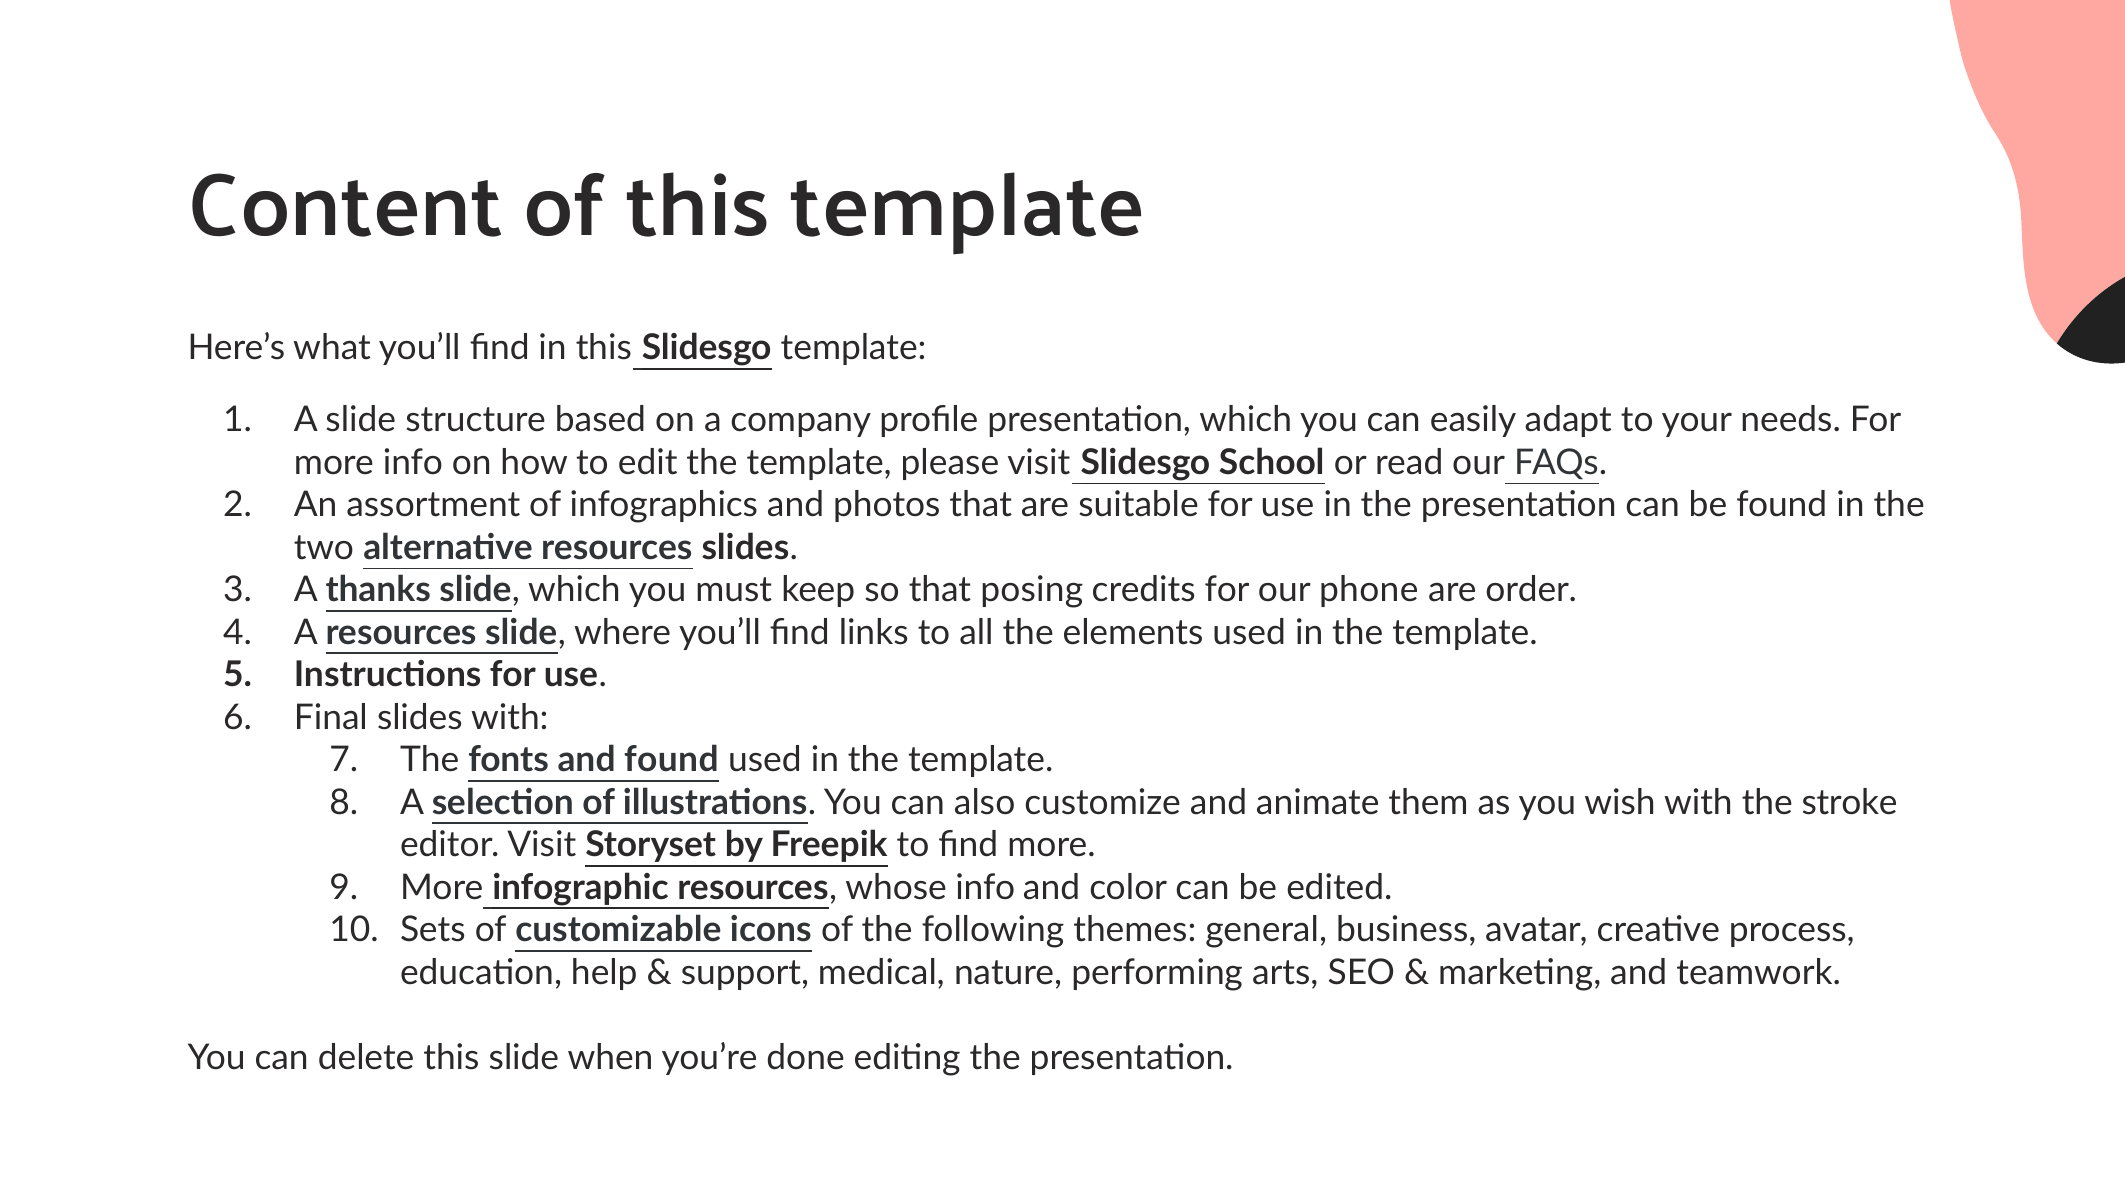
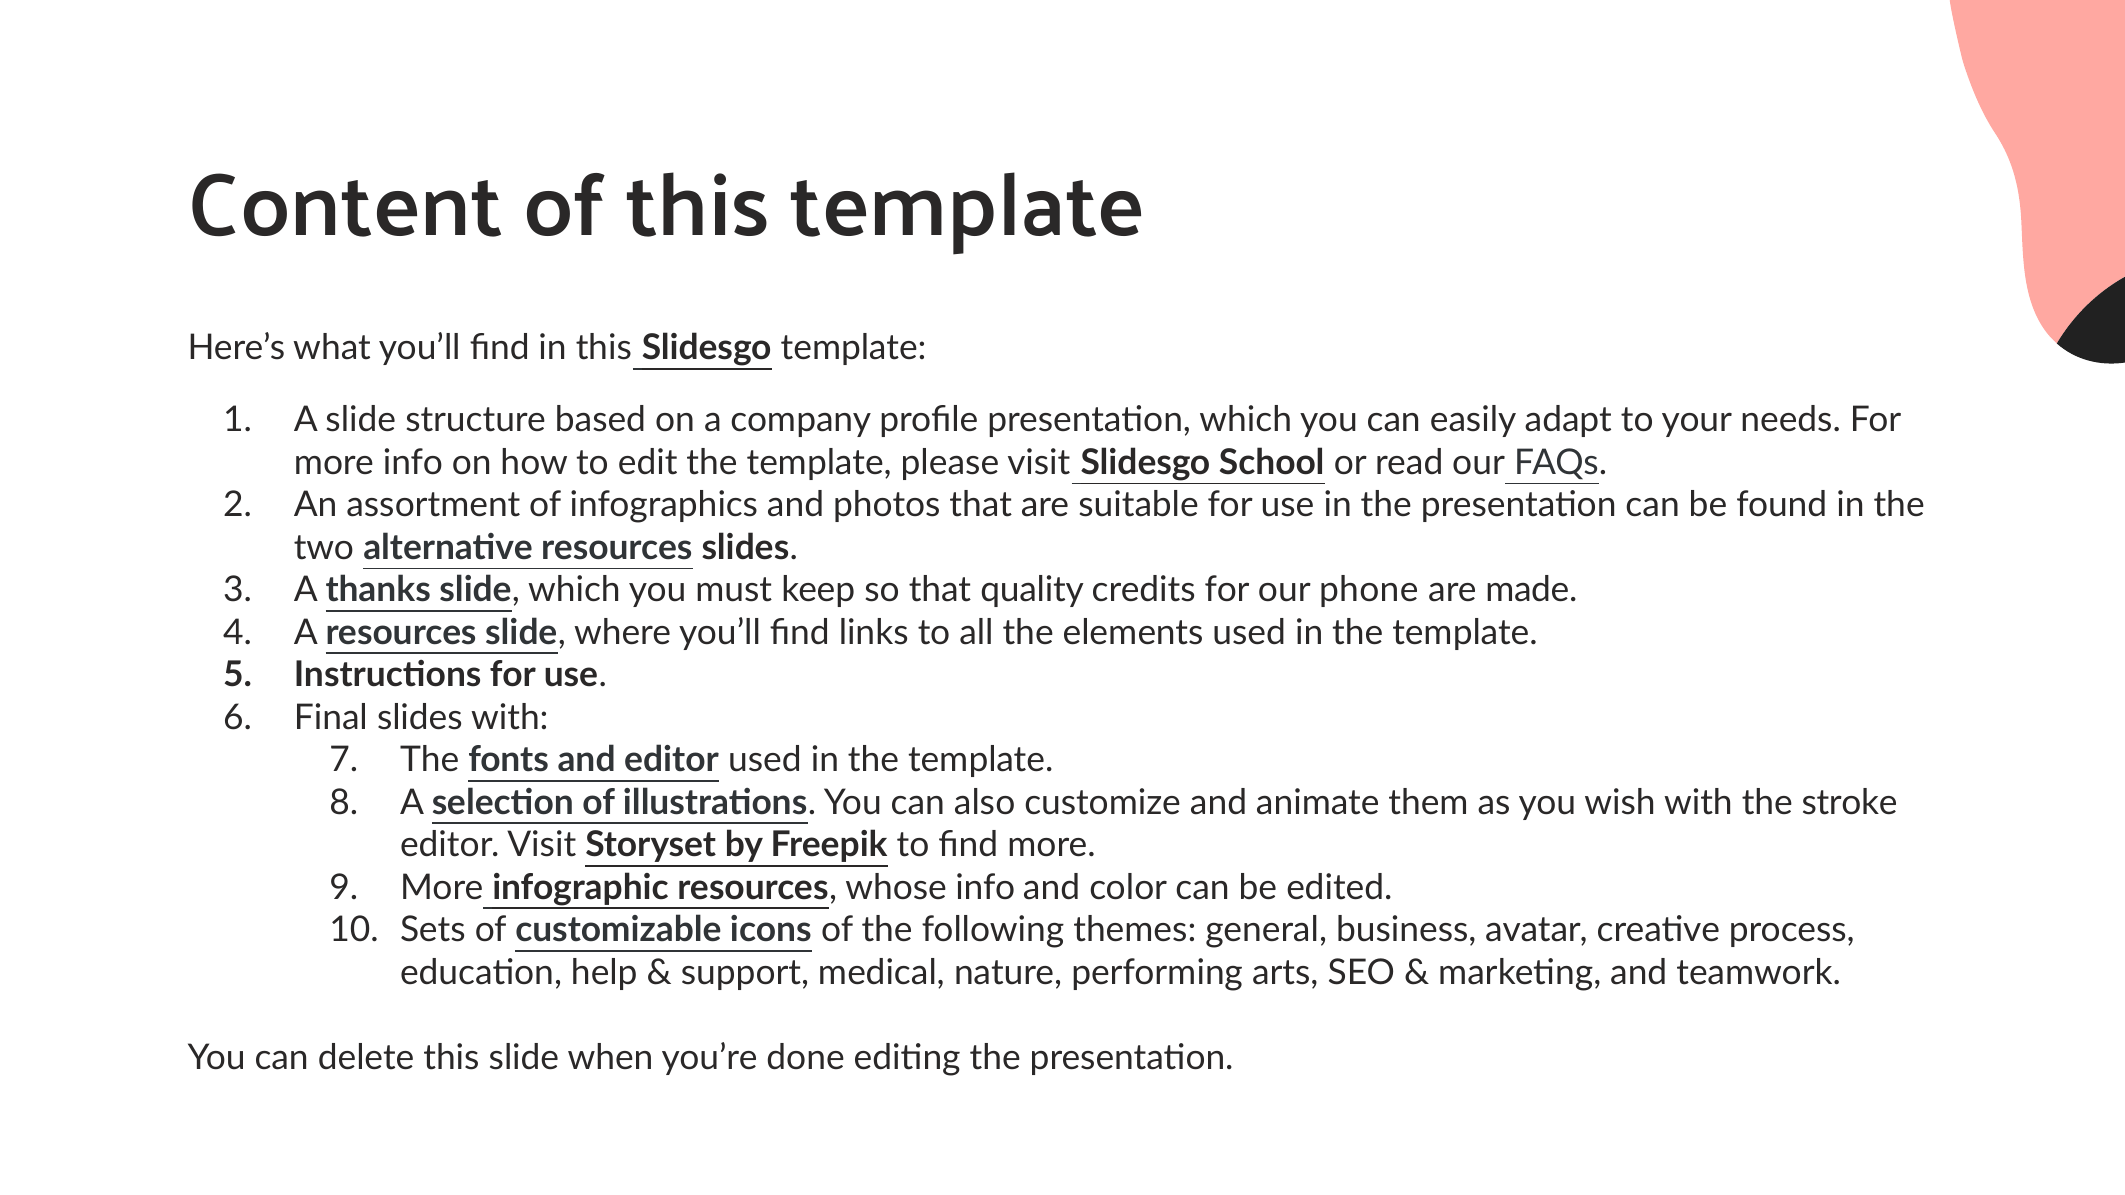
posing: posing -> quality
order: order -> made
and found: found -> editor
